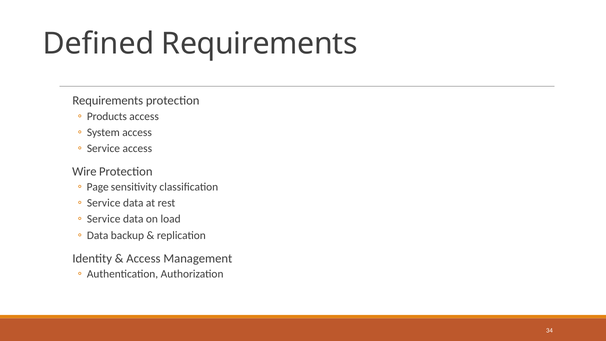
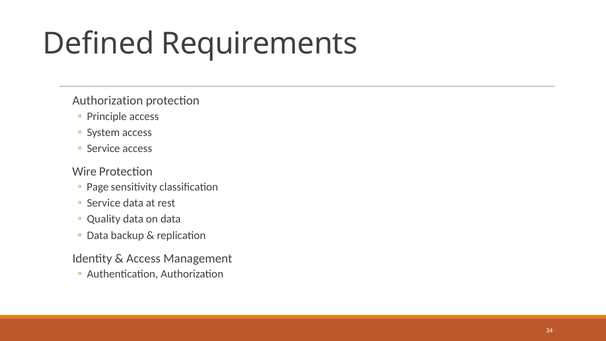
Requirements at (108, 101): Requirements -> Authorization
Products: Products -> Principle
Service at (104, 219): Service -> Quality
on load: load -> data
